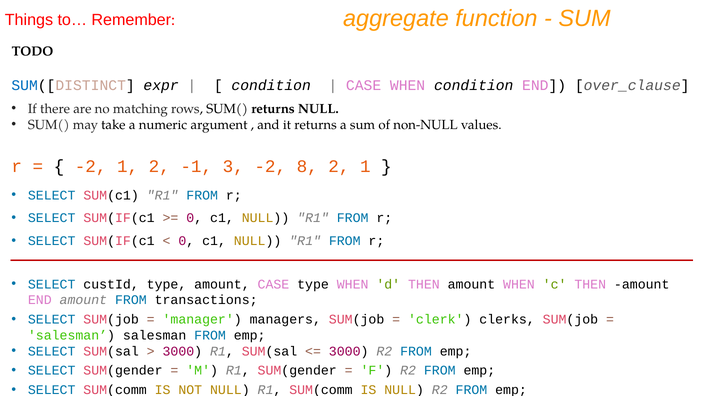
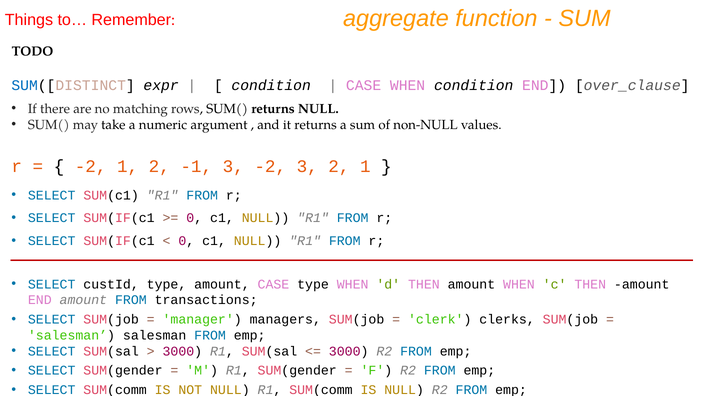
-2 8: 8 -> 3
